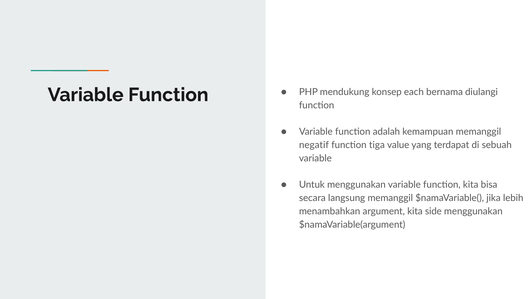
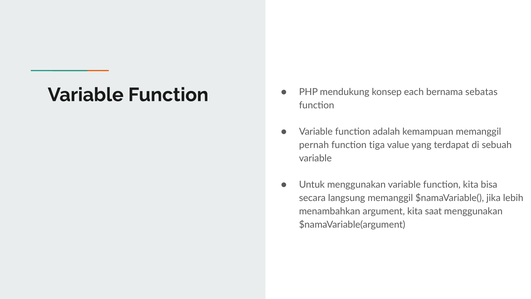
diulangi: diulangi -> sebatas
negatif: negatif -> pernah
side: side -> saat
